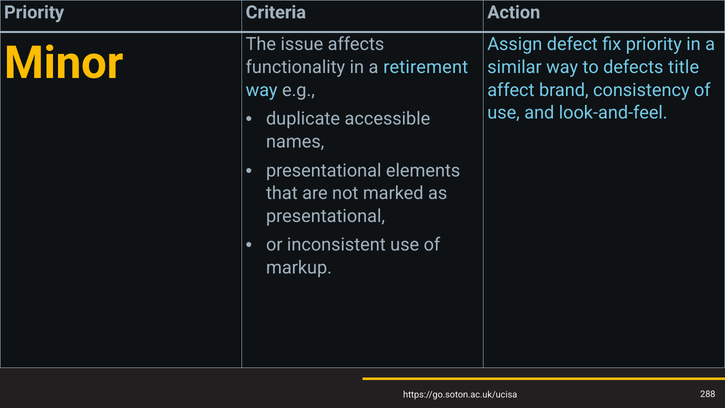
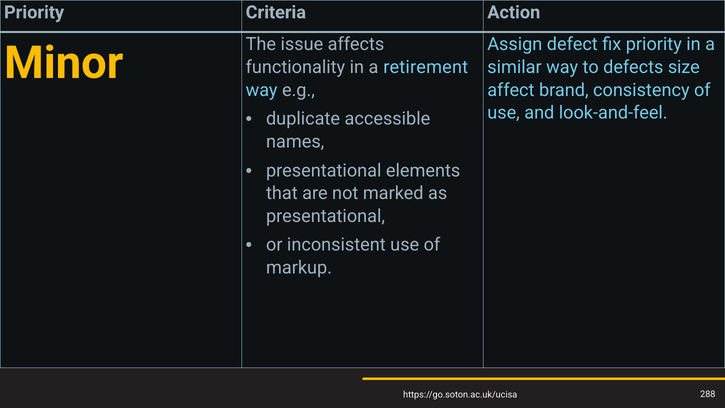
title: title -> size
